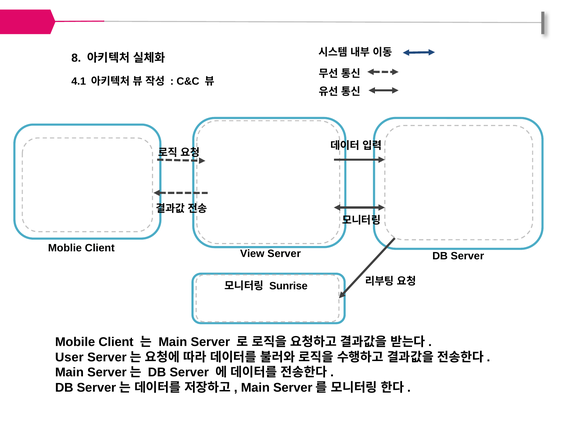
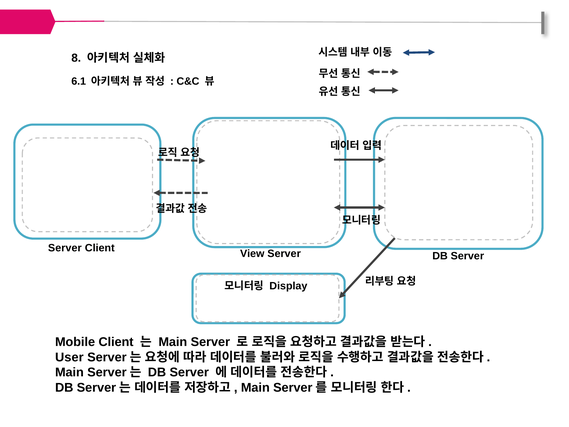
4.1: 4.1 -> 6.1
Moblie at (65, 248): Moblie -> Server
Sunrise: Sunrise -> Display
